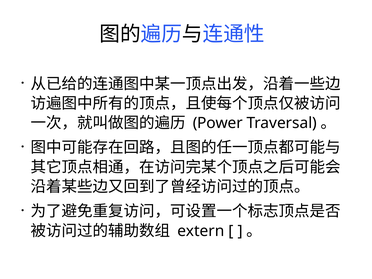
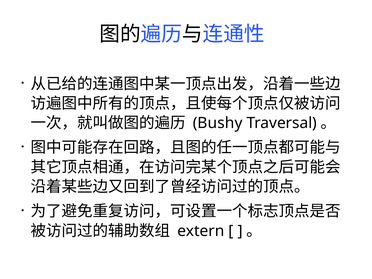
Power: Power -> Bushy
